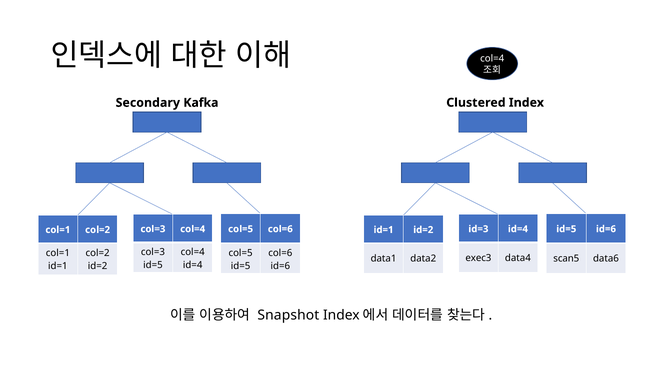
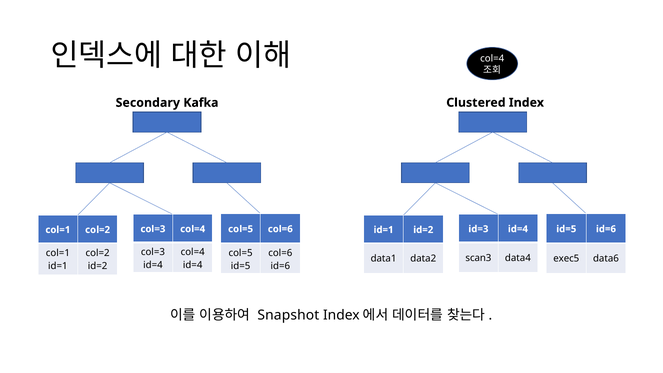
exec3: exec3 -> scan3
scan5: scan5 -> exec5
id=5 at (153, 265): id=5 -> id=4
